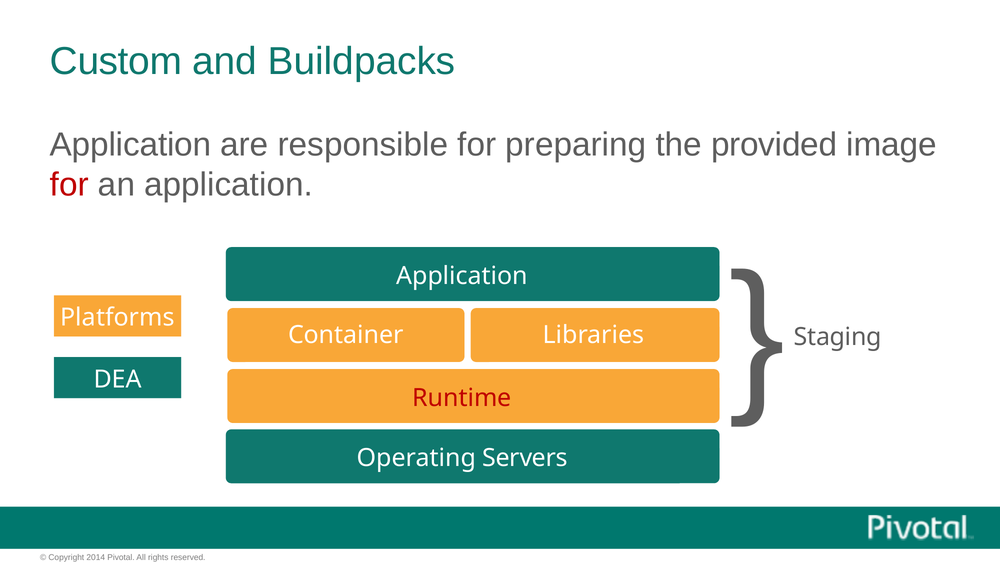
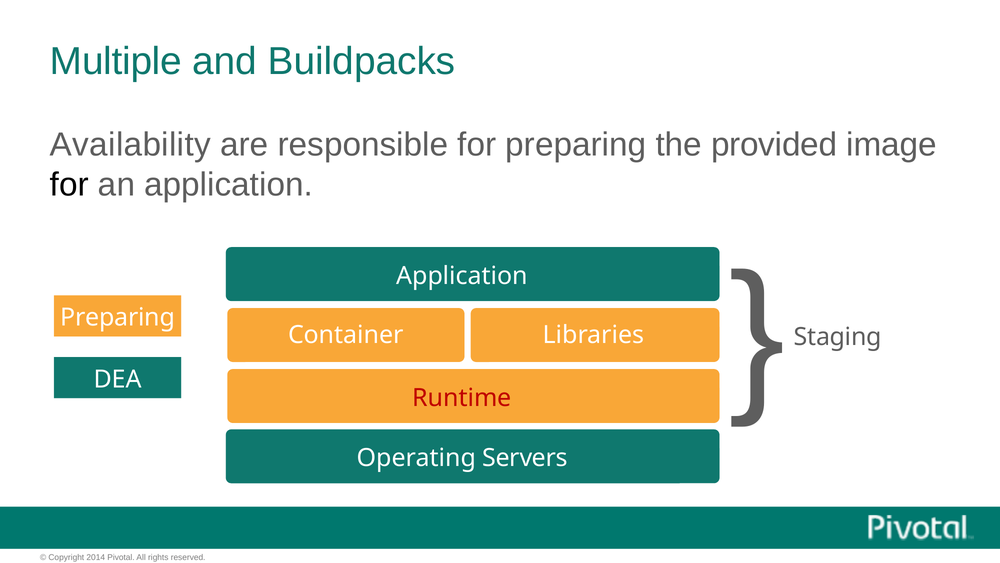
Custom: Custom -> Multiple
Application at (131, 145): Application -> Availability
for at (69, 185) colour: red -> black
Platforms at (118, 317): Platforms -> Preparing
